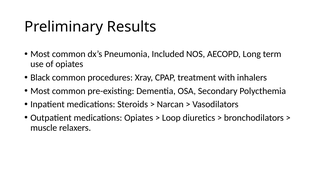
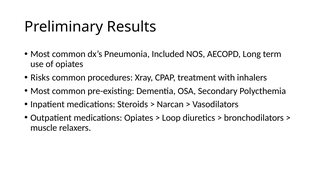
Black: Black -> Risks
